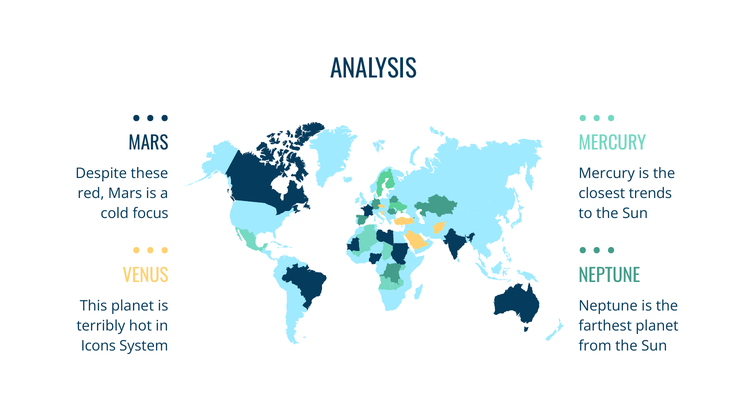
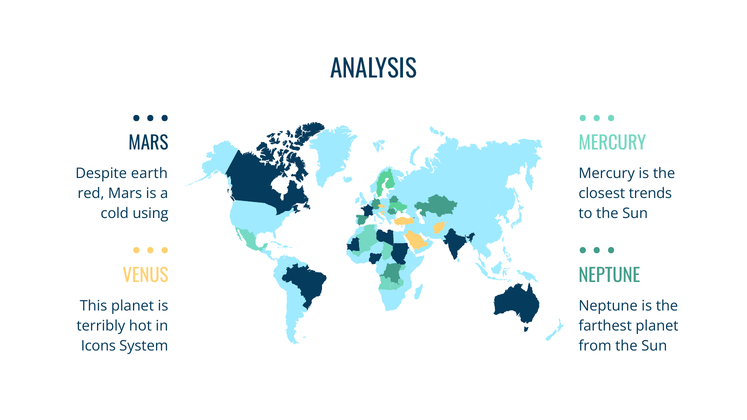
these: these -> earth
focus: focus -> using
